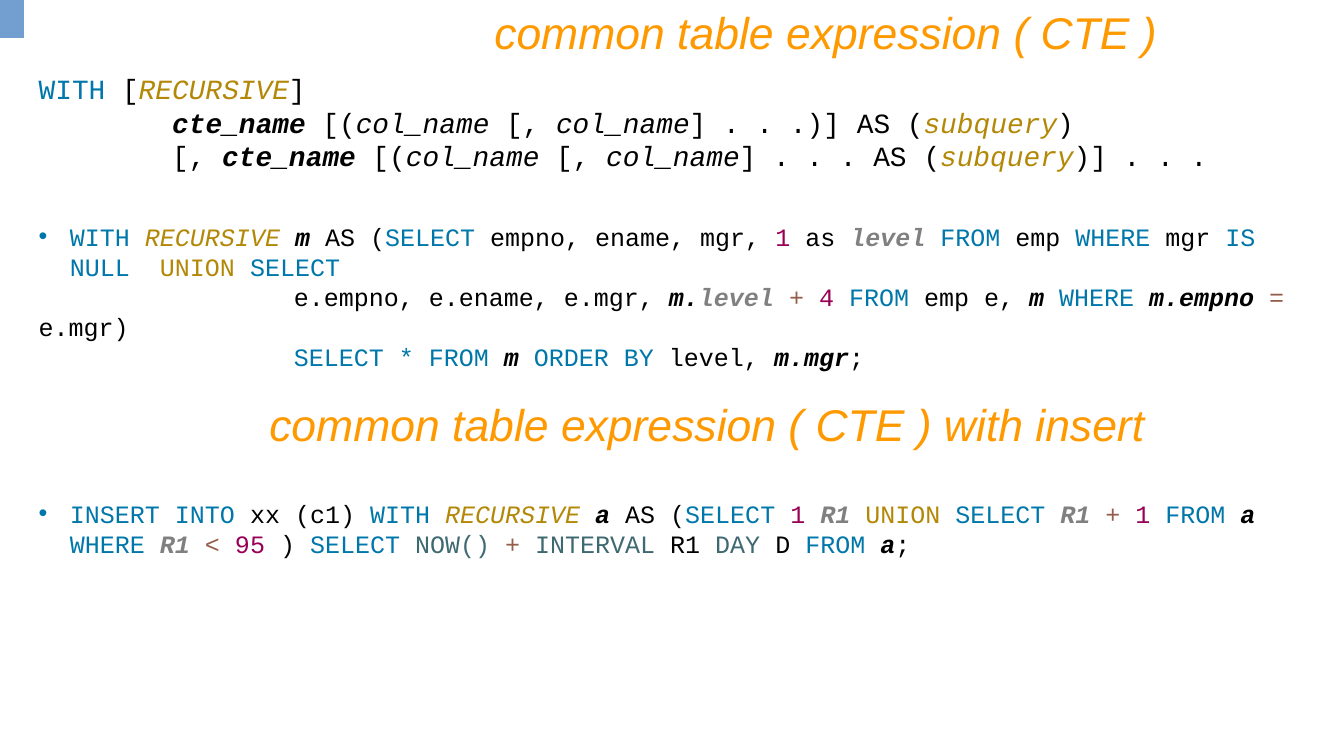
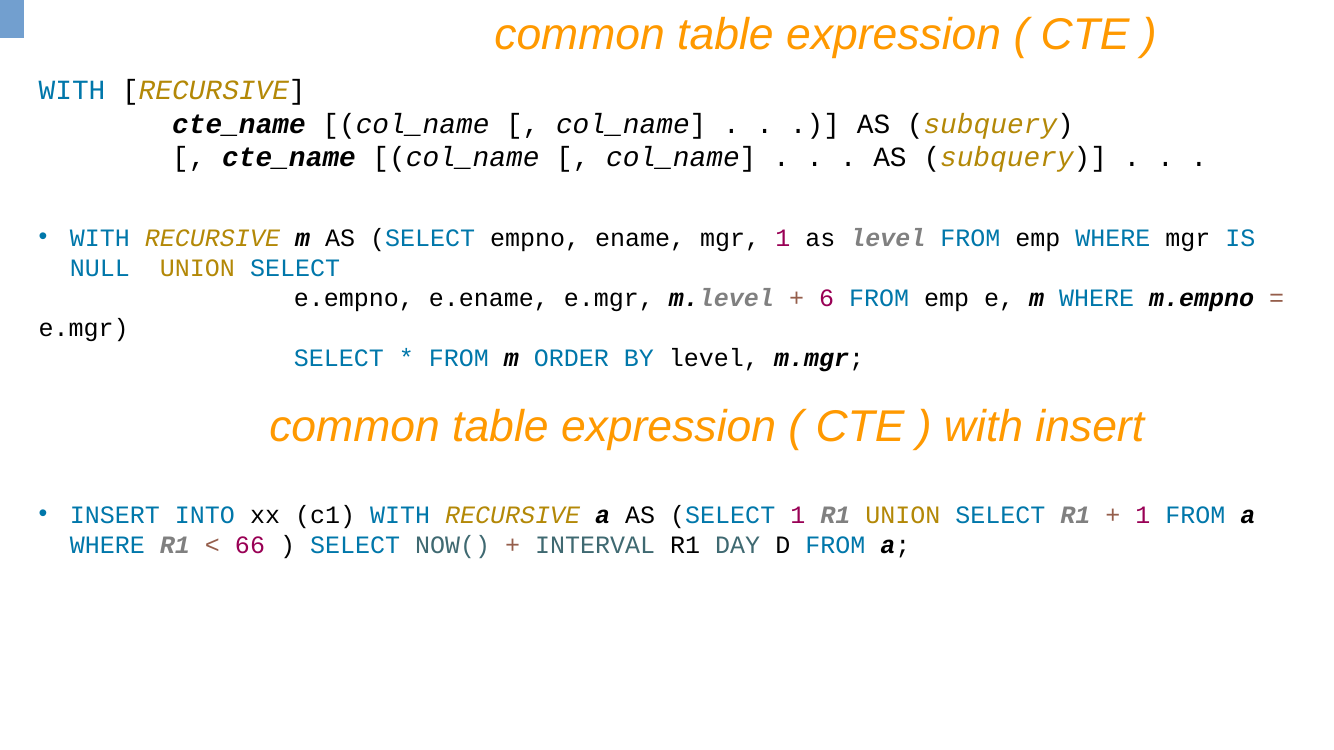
4: 4 -> 6
95: 95 -> 66
